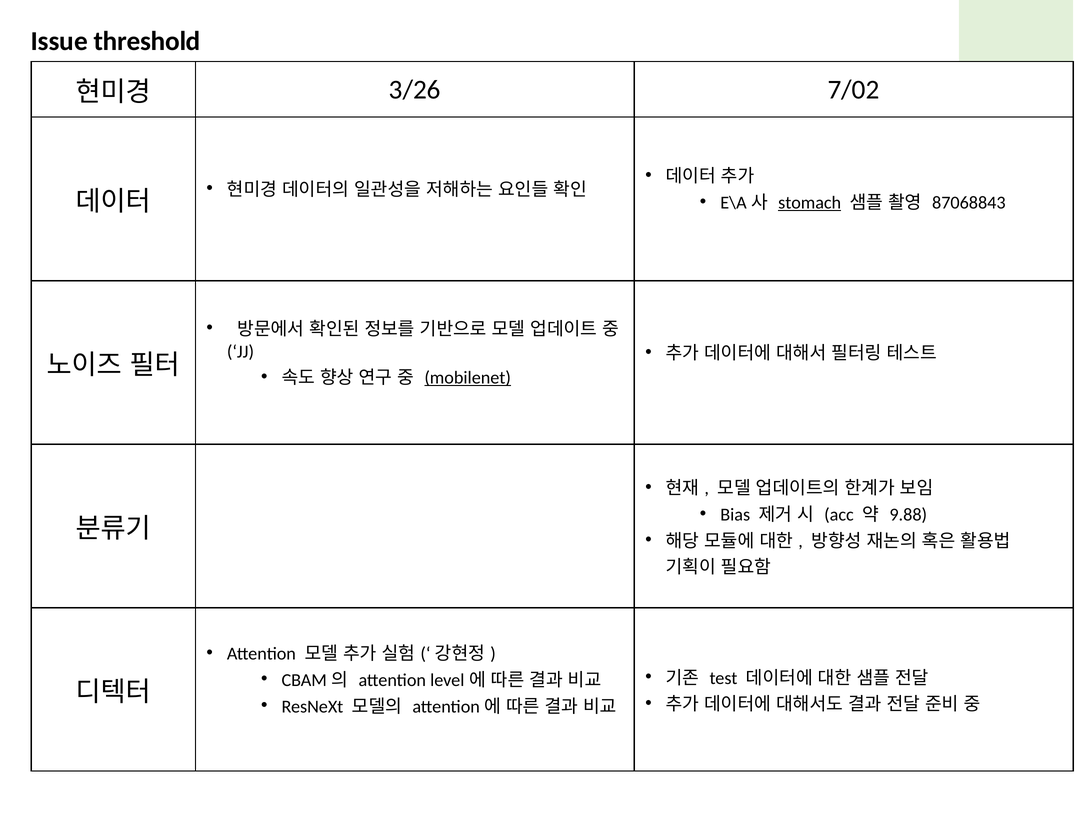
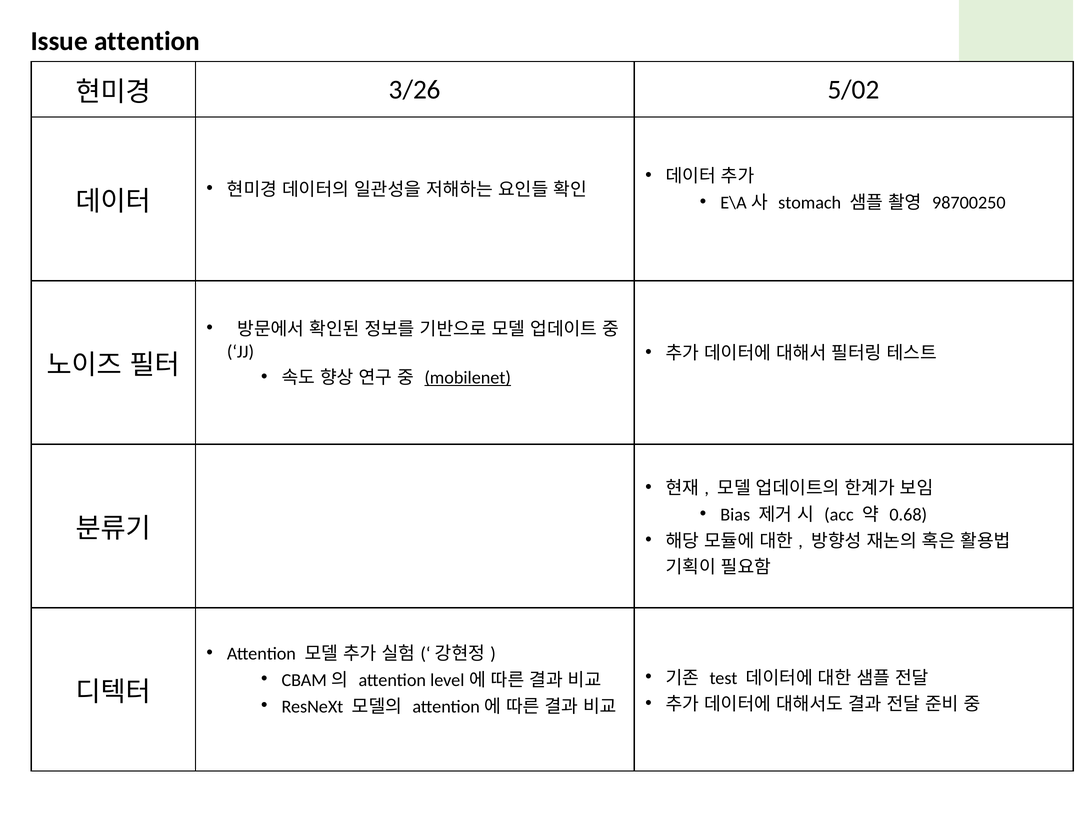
Issue threshold: threshold -> attention
7/02: 7/02 -> 5/02
stomach underline: present -> none
87068843: 87068843 -> 98700250
9.88: 9.88 -> 0.68
